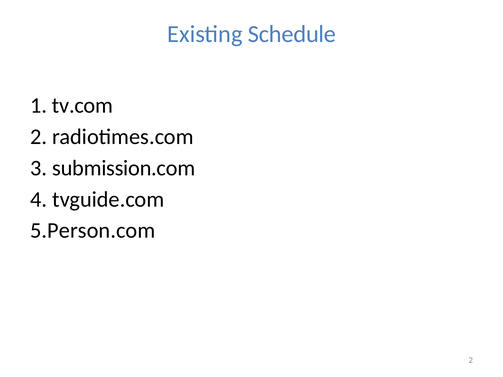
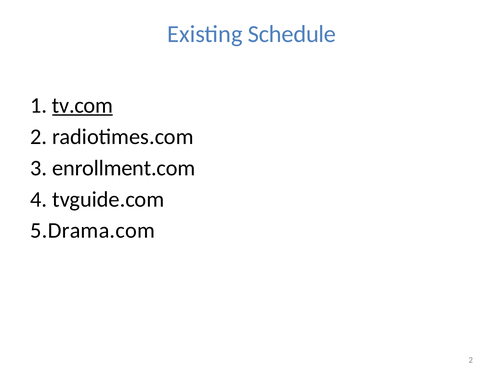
tv.com underline: none -> present
submission.com: submission.com -> enrollment.com
5.Person.com: 5.Person.com -> 5.Drama.com
